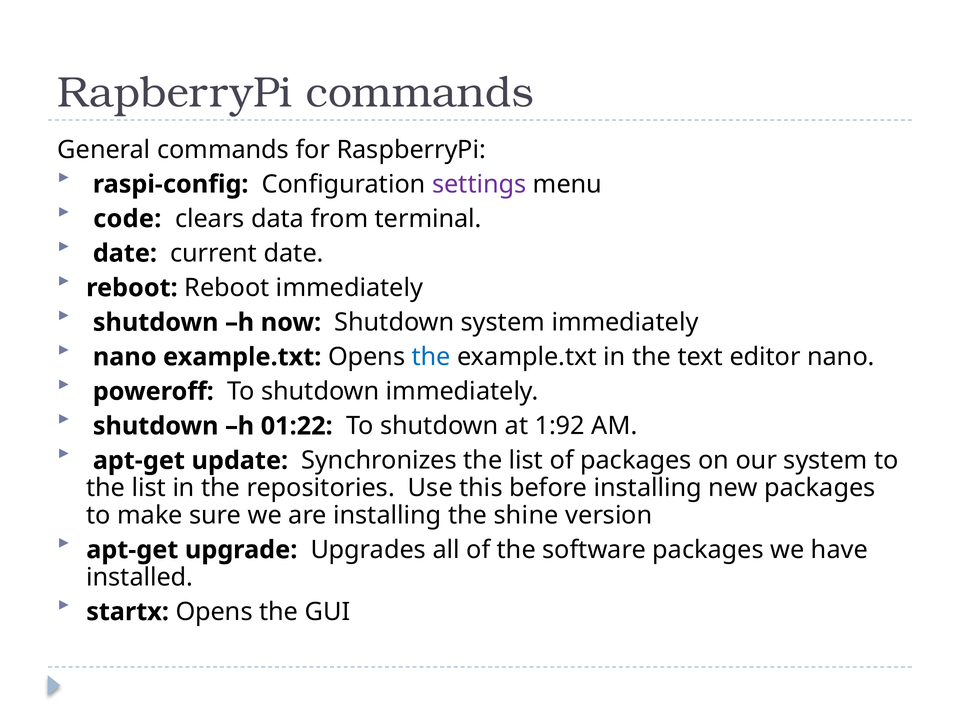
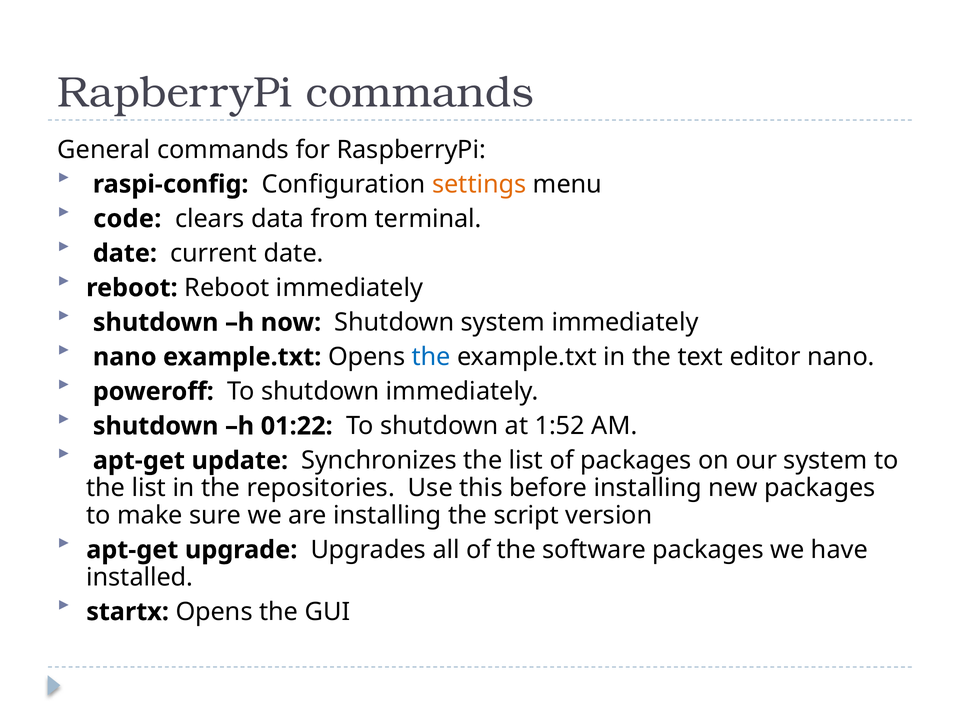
settings colour: purple -> orange
1:92: 1:92 -> 1:52
shine: shine -> script
